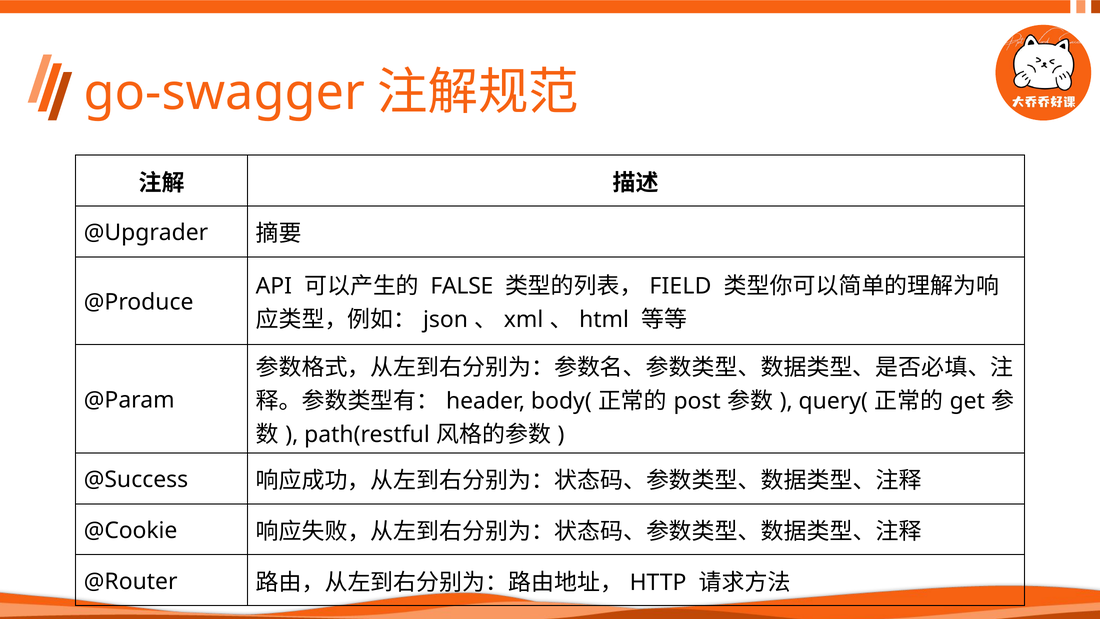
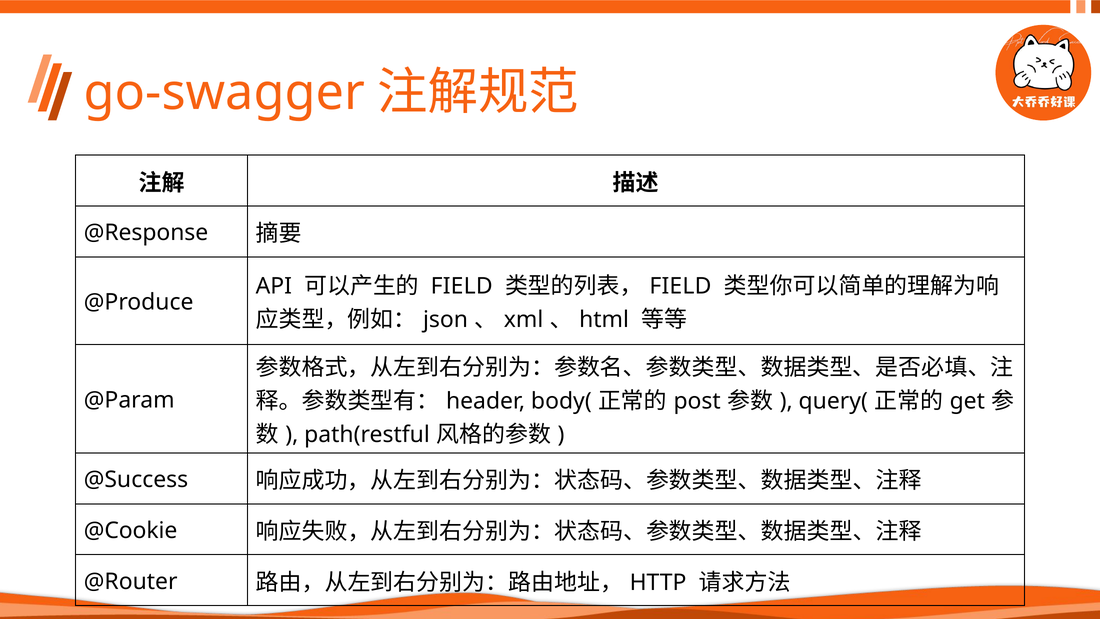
@Upgrader: @Upgrader -> @Response
FALSE at (462, 286): FALSE -> FIELD
